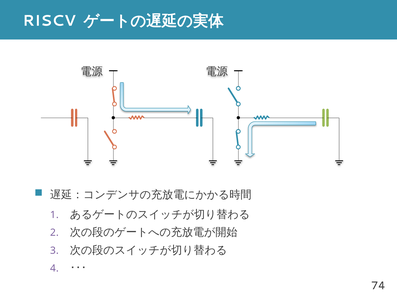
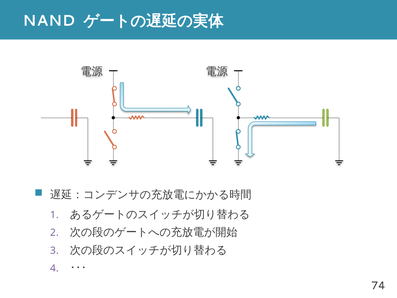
RISCV: RISCV -> NAND
